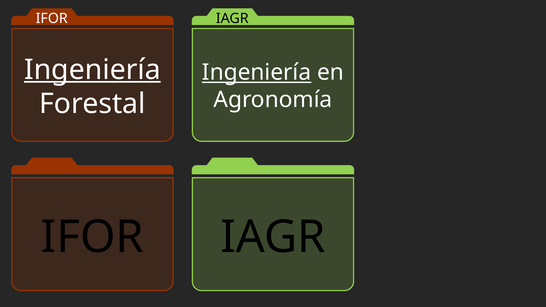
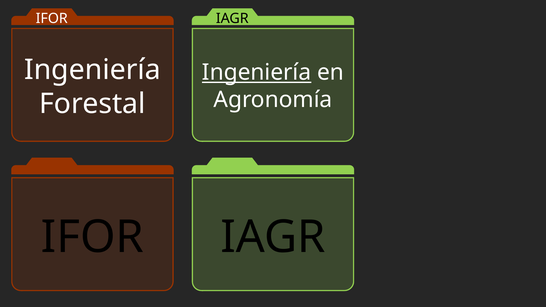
Ingeniería at (92, 70) underline: present -> none
